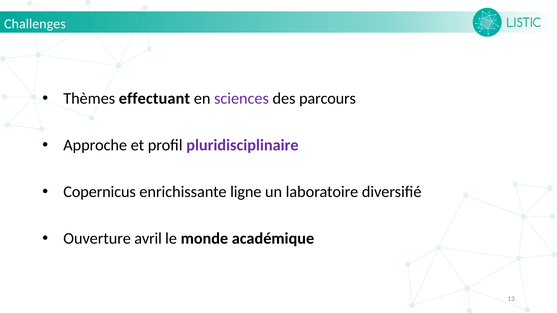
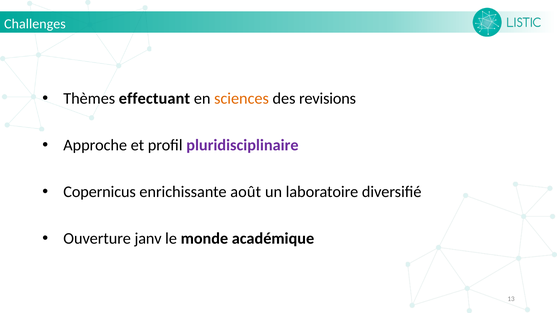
sciences colour: purple -> orange
parcours: parcours -> revisions
ligne: ligne -> août
avril: avril -> janv
